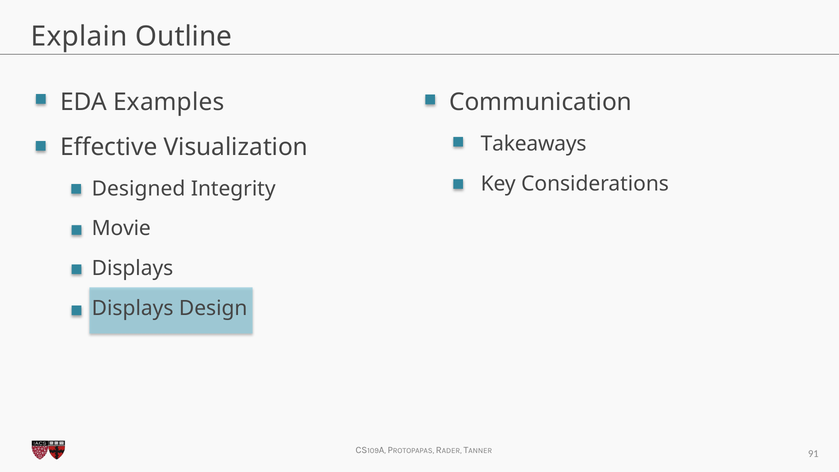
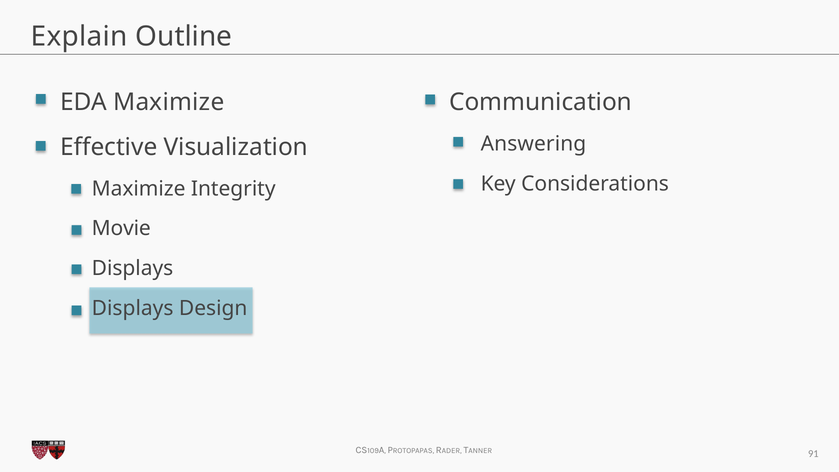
EDA Examples: Examples -> Maximize
Takeaways: Takeaways -> Answering
Designed at (139, 189): Designed -> Maximize
